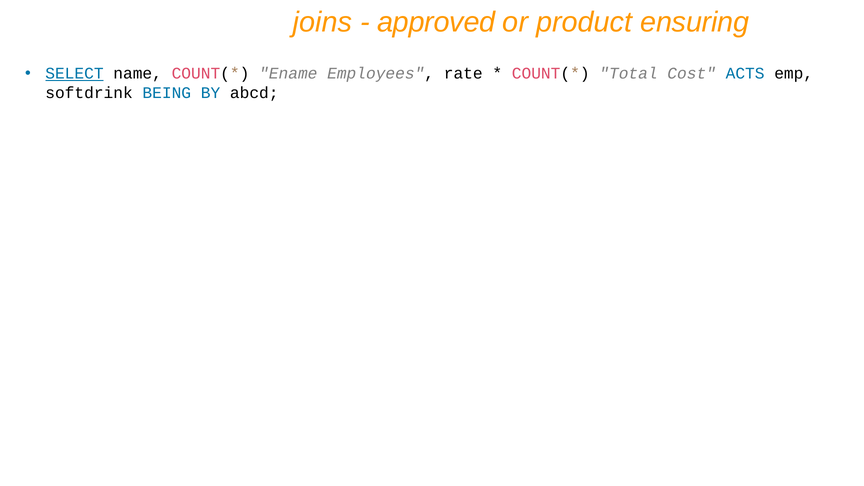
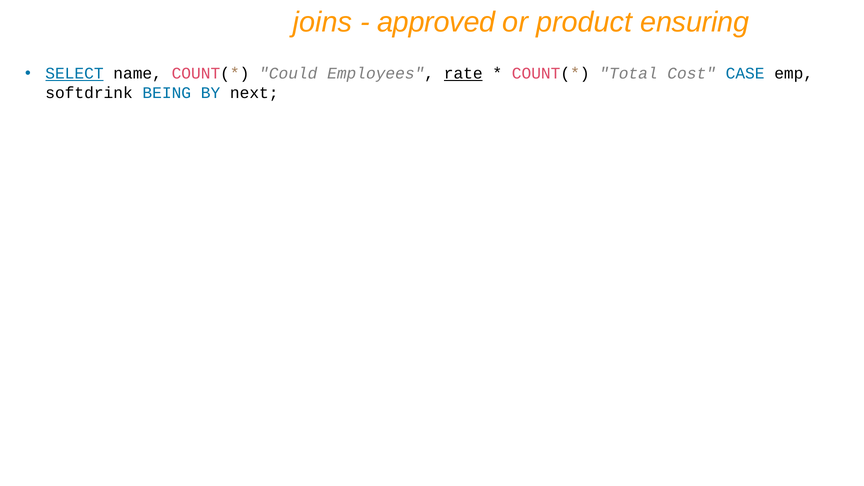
Ename: Ename -> Could
rate underline: none -> present
ACTS: ACTS -> CASE
abcd: abcd -> next
